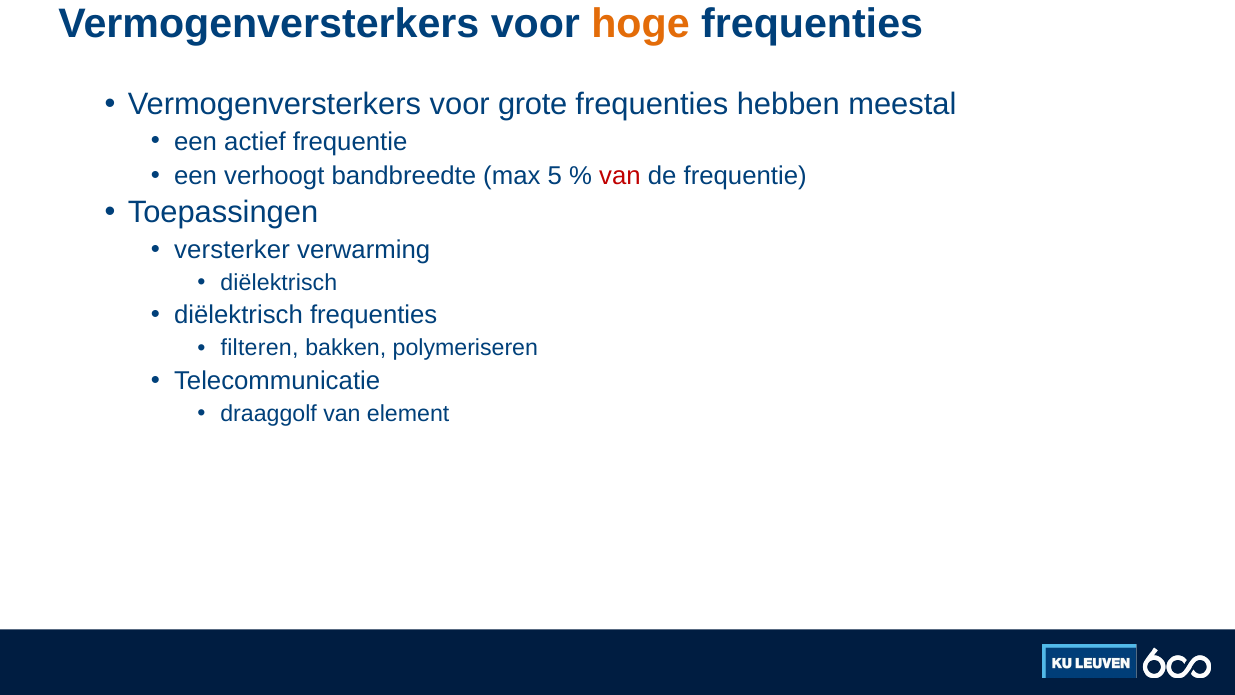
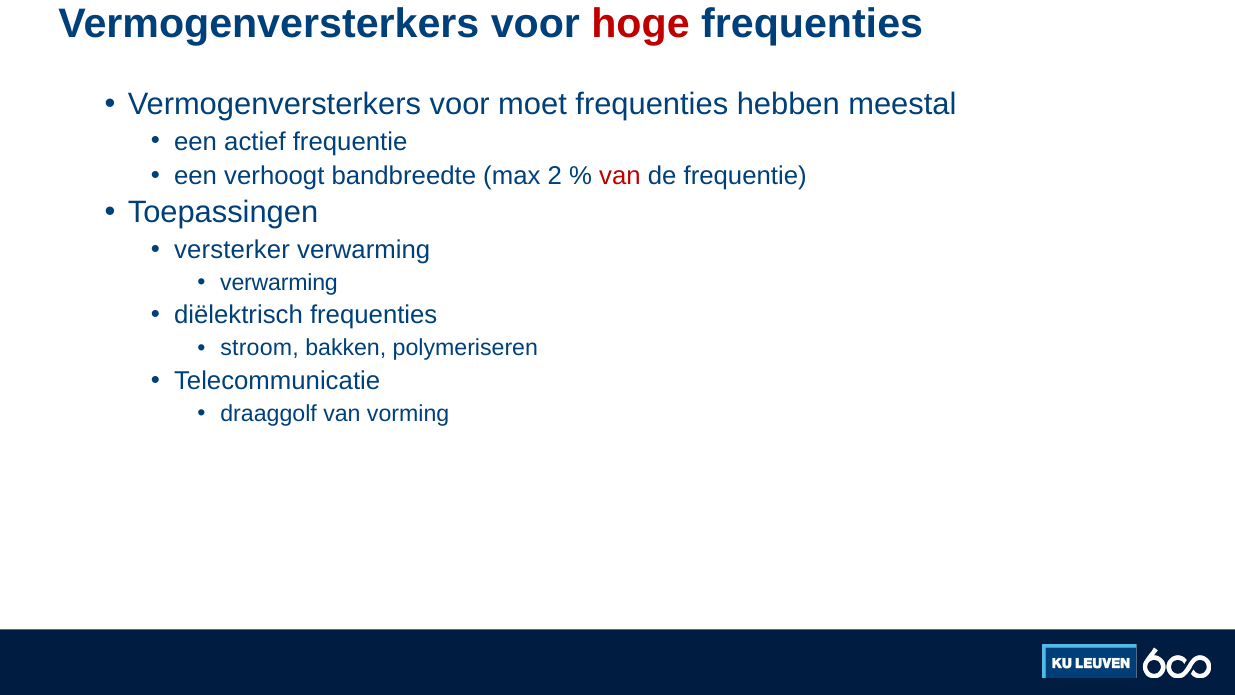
hoge colour: orange -> red
grote: grote -> moet
5: 5 -> 2
diëlektrisch at (279, 282): diëlektrisch -> verwarming
filteren: filteren -> stroom
element: element -> vorming
